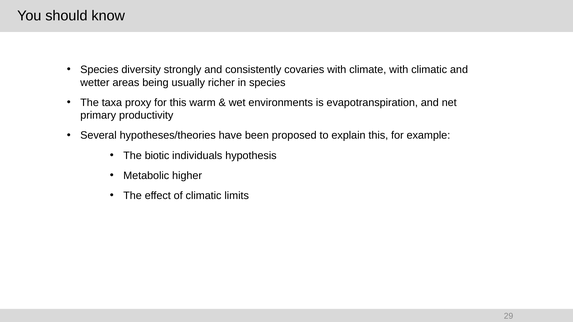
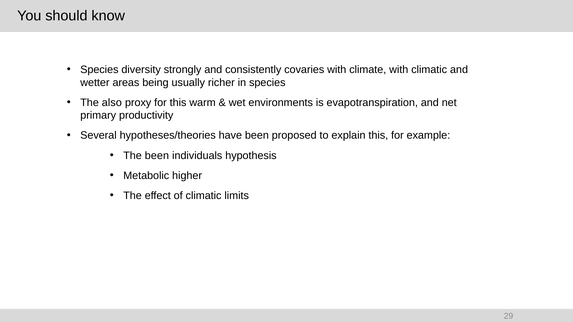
taxa: taxa -> also
The biotic: biotic -> been
